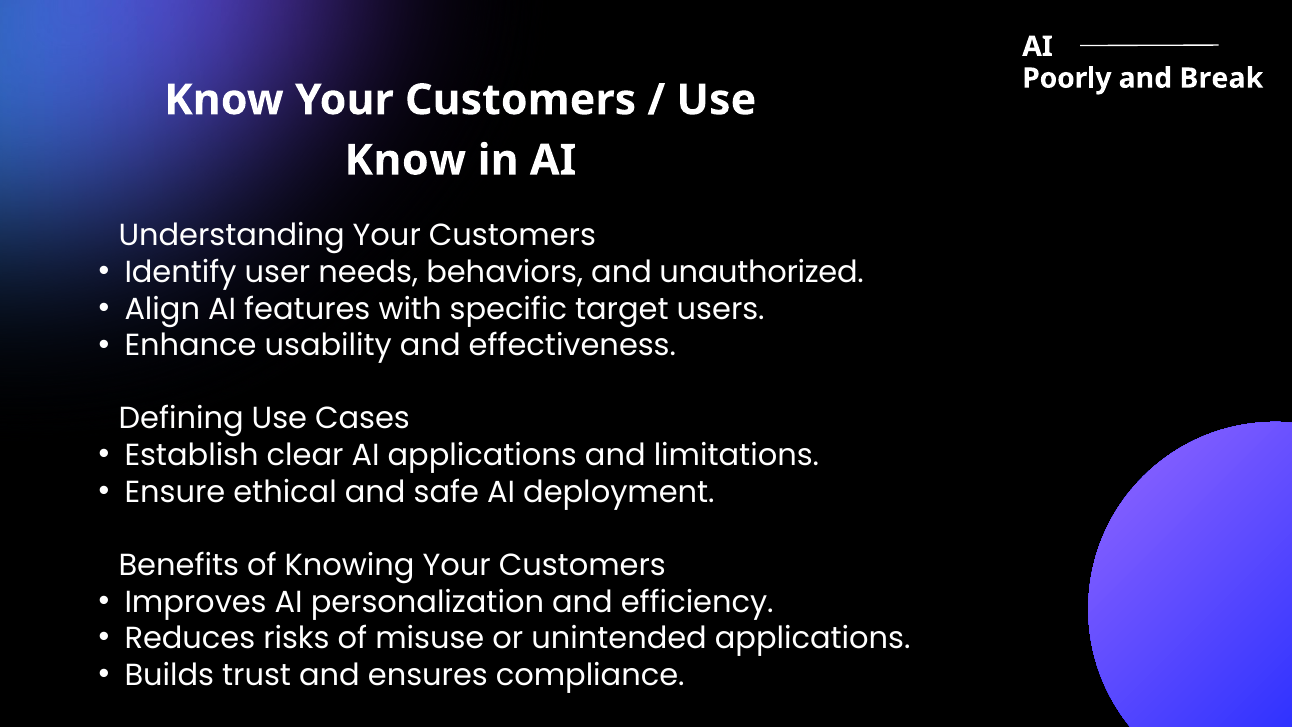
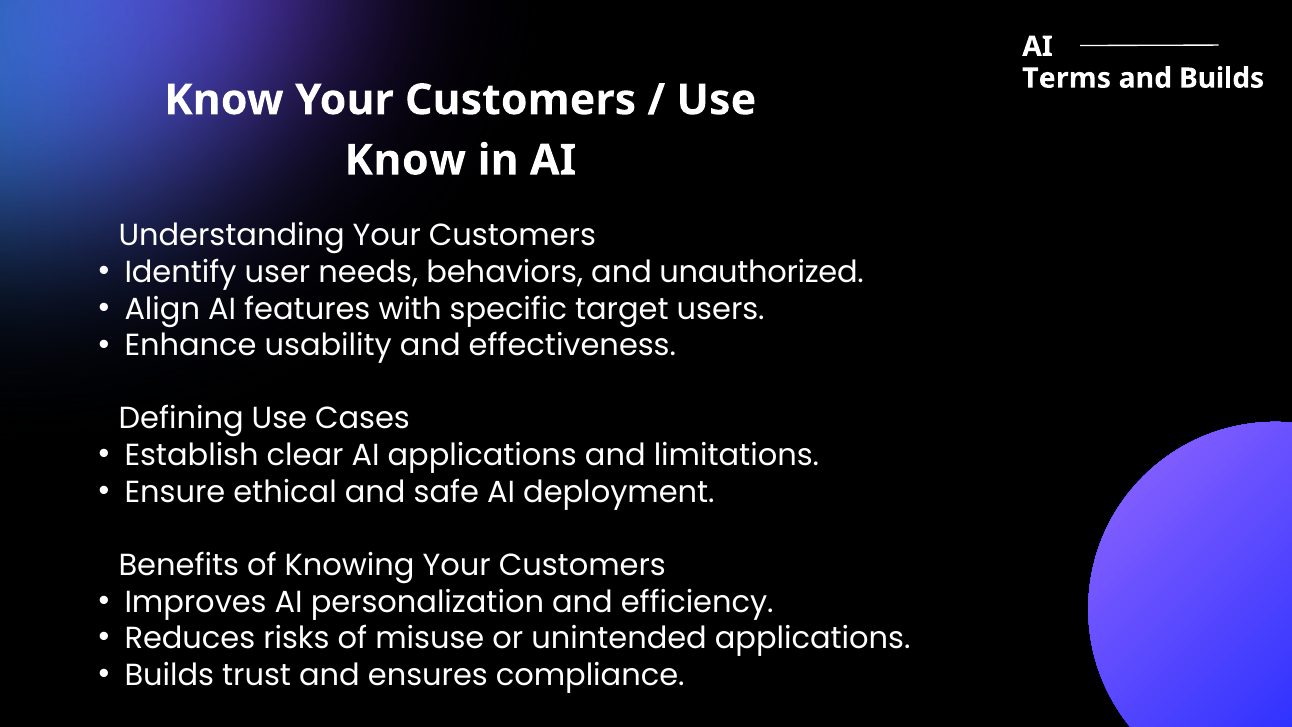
Poorly: Poorly -> Terms
and Break: Break -> Builds
